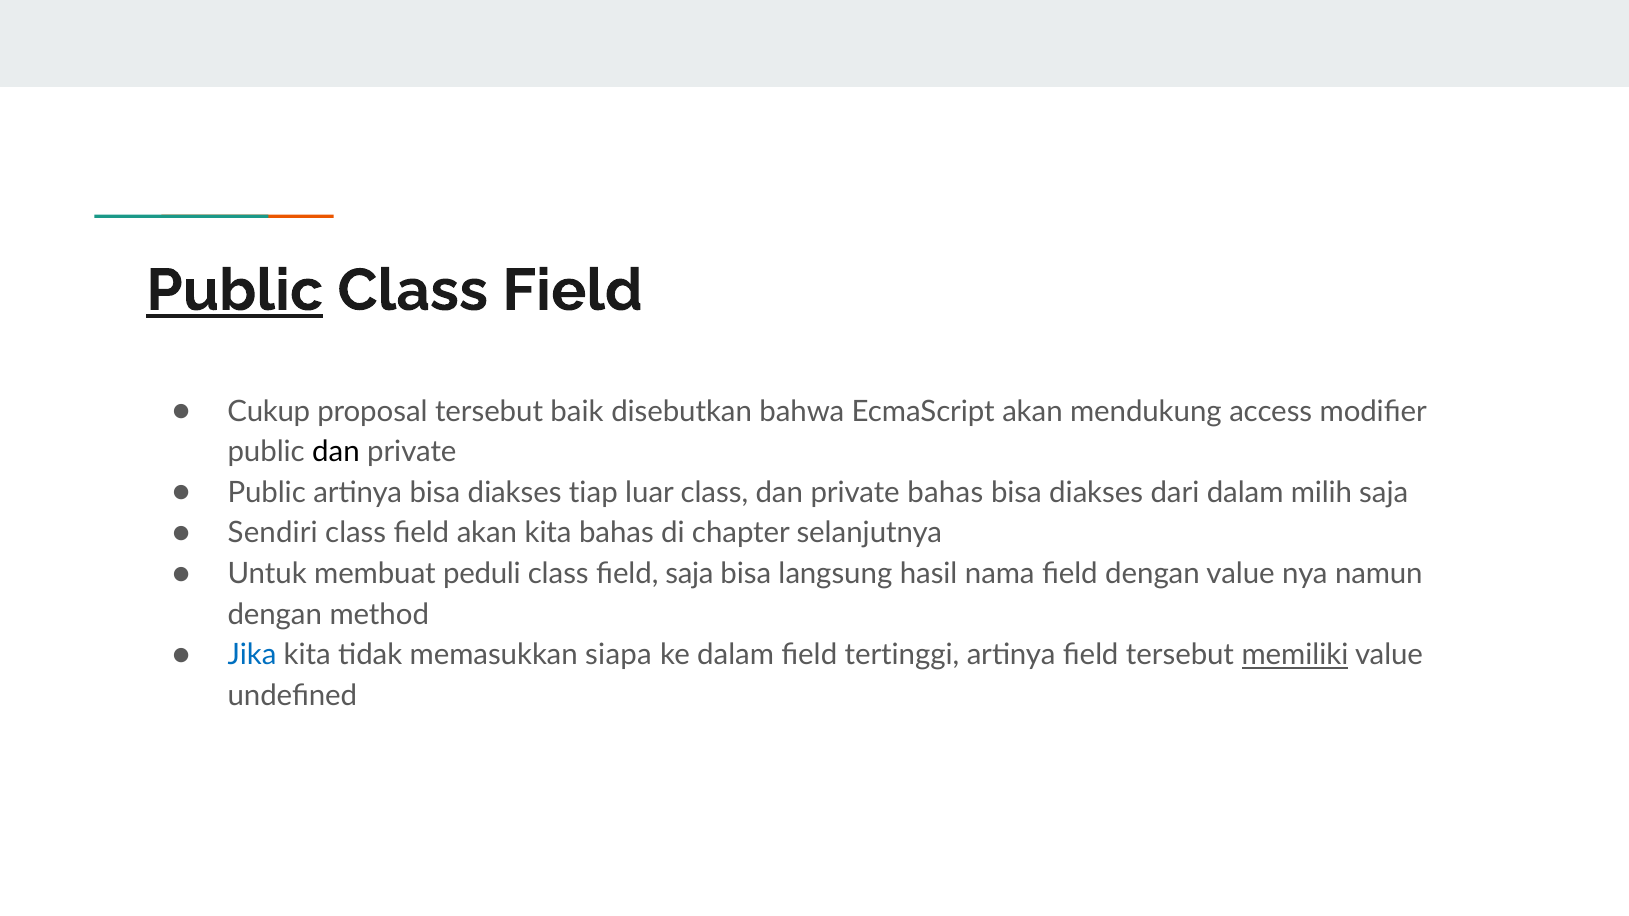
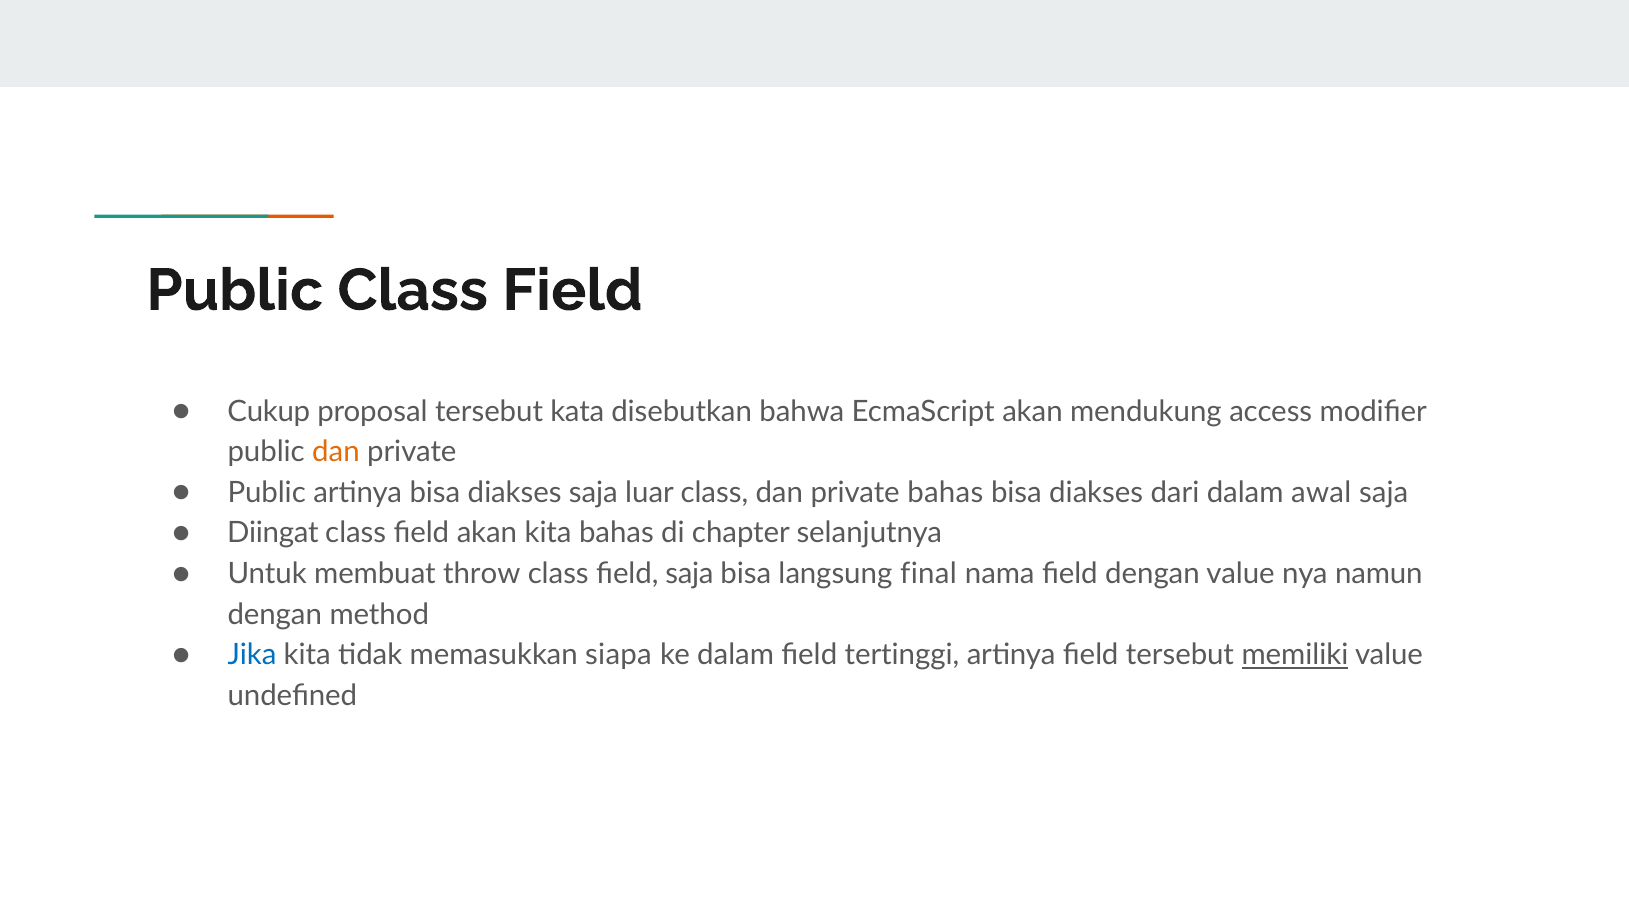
Public at (235, 291) underline: present -> none
baik: baik -> kata
dan at (336, 452) colour: black -> orange
diakses tiap: tiap -> saja
milih: milih -> awal
Sendiri: Sendiri -> Diingat
peduli: peduli -> throw
hasil: hasil -> final
